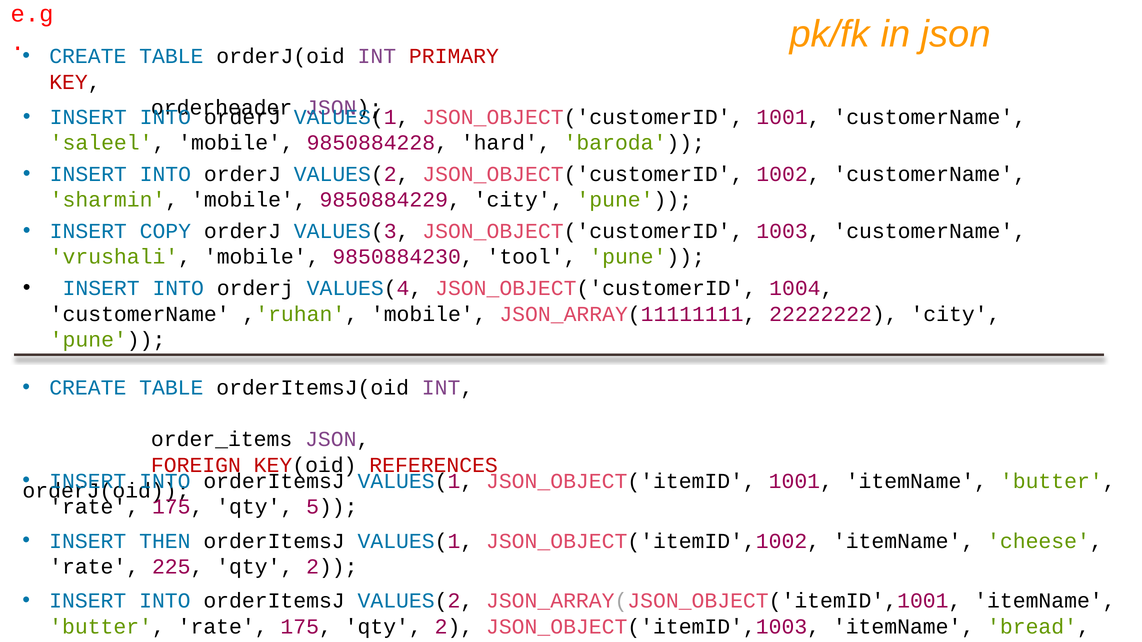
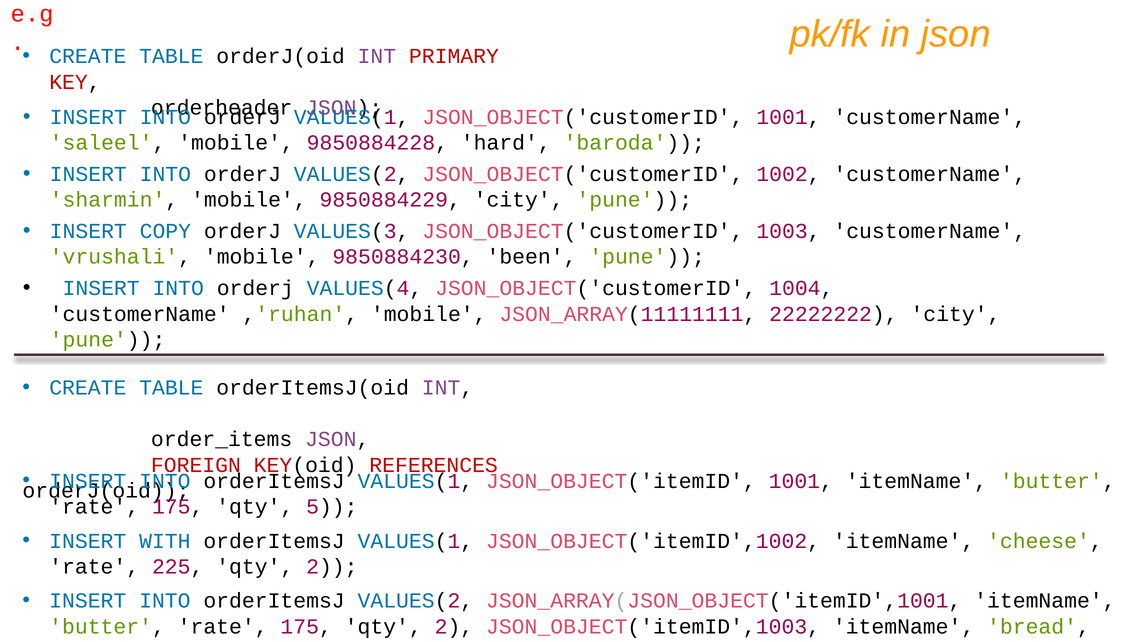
tool: tool -> been
THEN: THEN -> WITH
